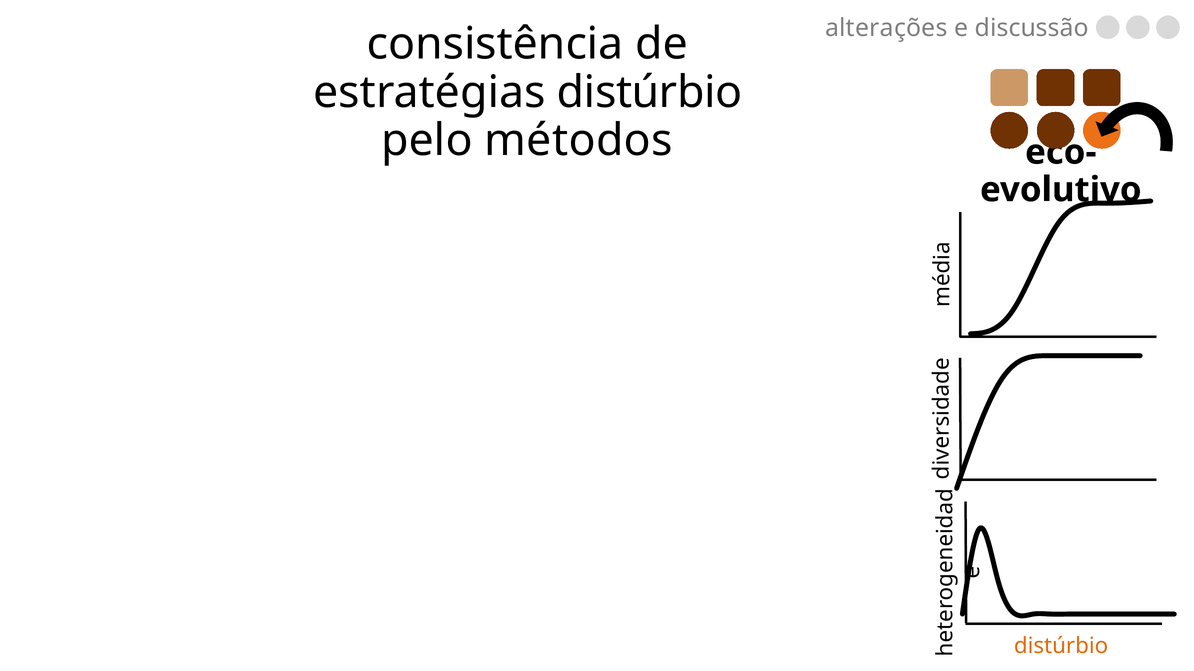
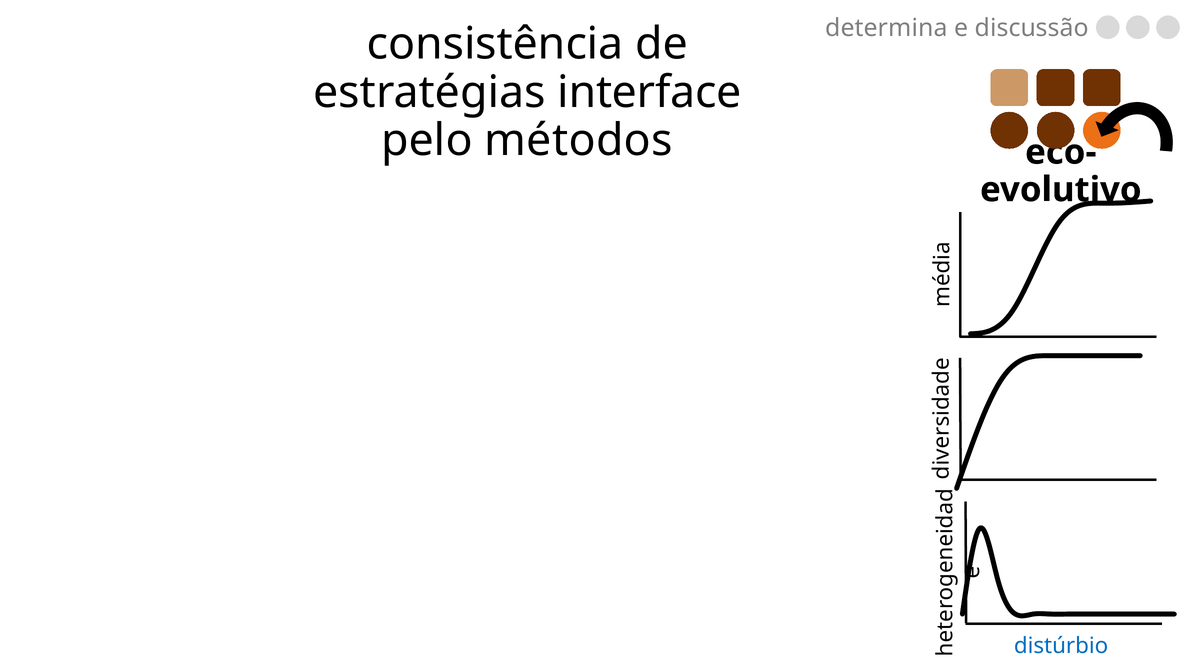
alterações: alterações -> determina
estratégias distúrbio: distúrbio -> interface
distúrbio at (1061, 647) colour: orange -> blue
